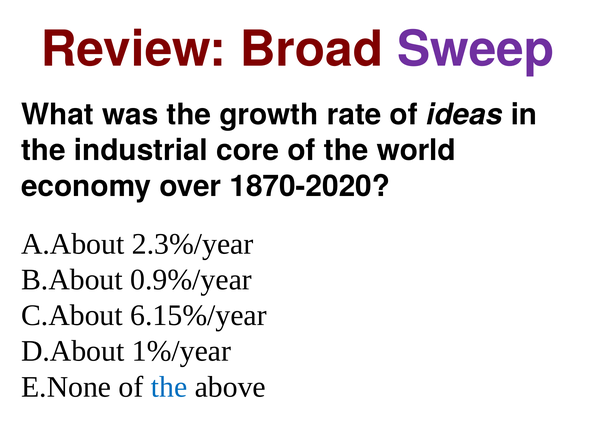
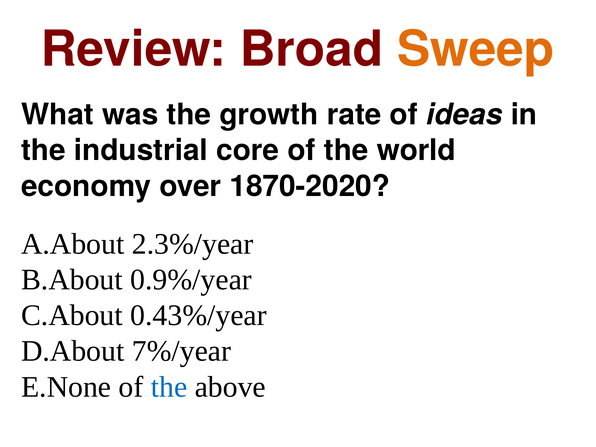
Sweep colour: purple -> orange
6.15%/year: 6.15%/year -> 0.43%/year
1%/year: 1%/year -> 7%/year
